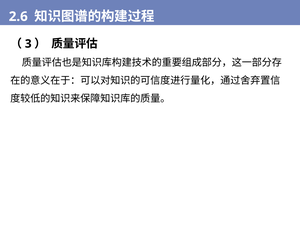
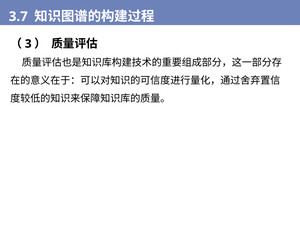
2.6: 2.6 -> 3.7
